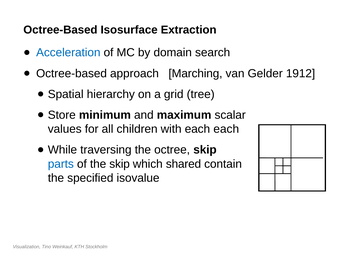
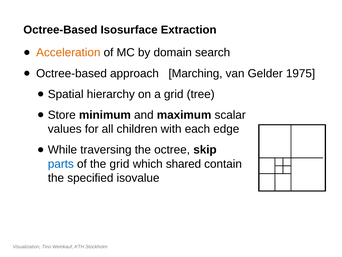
Acceleration colour: blue -> orange
1912: 1912 -> 1975
each each: each -> edge
the skip: skip -> grid
